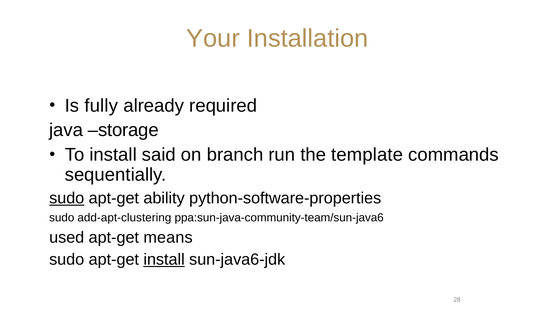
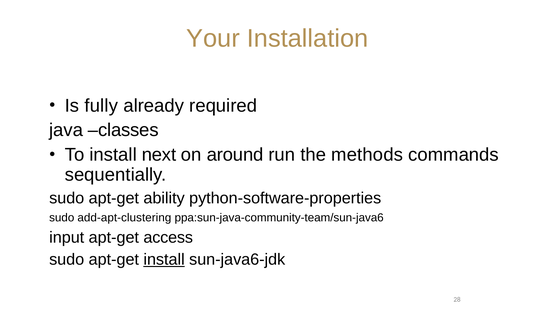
storage: storage -> classes
said: said -> next
branch: branch -> around
template: template -> methods
sudo at (67, 198) underline: present -> none
used: used -> input
means: means -> access
